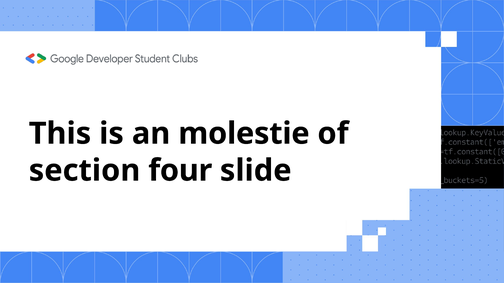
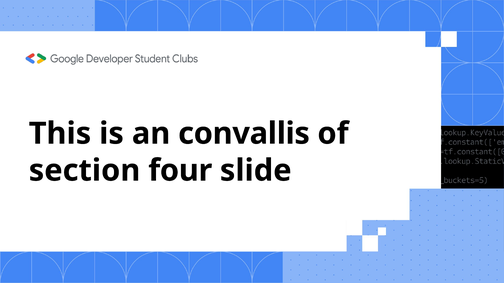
molestie: molestie -> convallis
